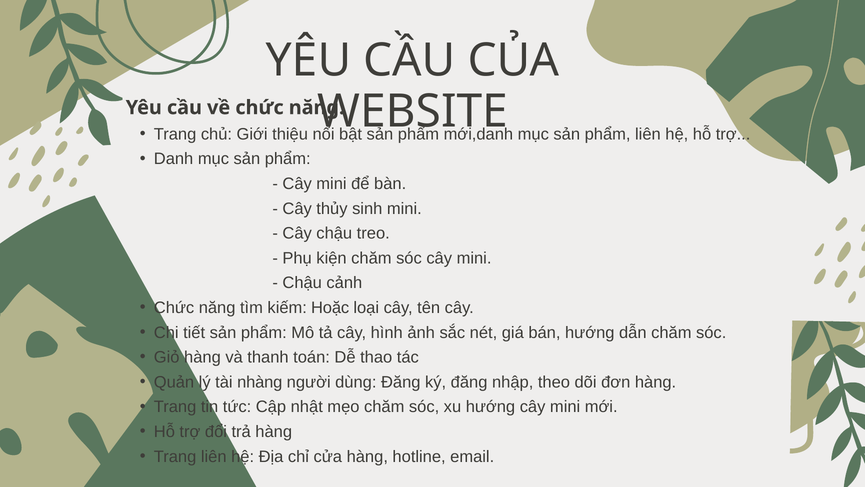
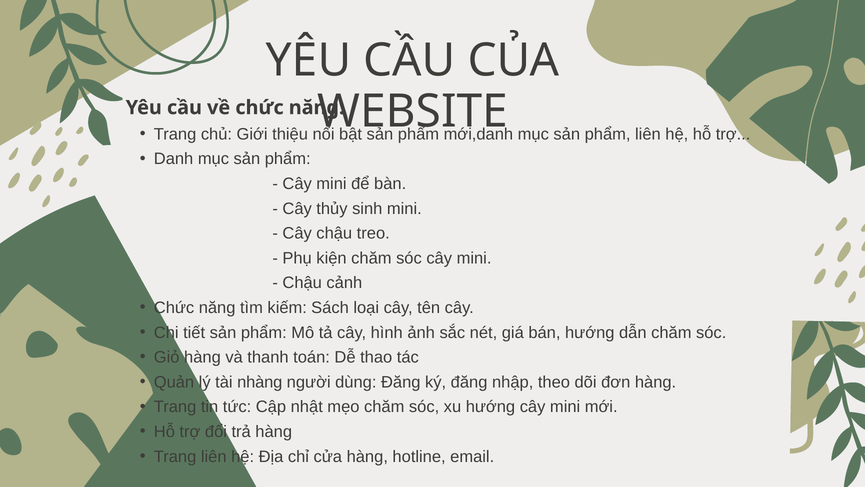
Hoặc: Hoặc -> Sách
